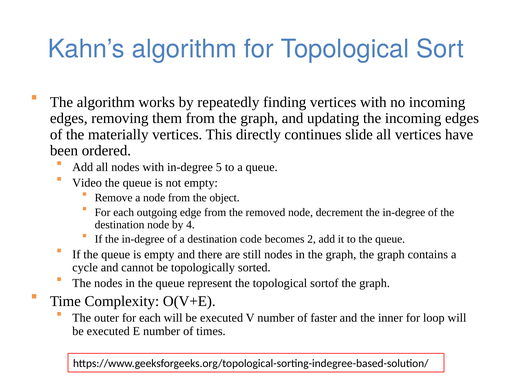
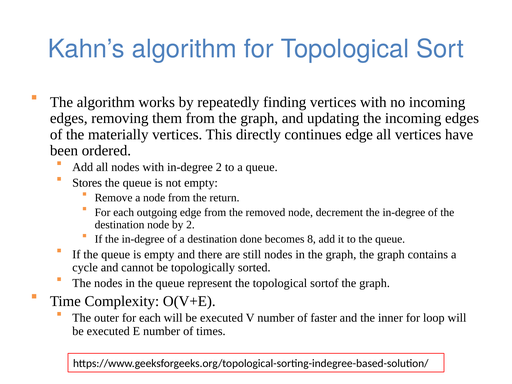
continues slide: slide -> edge
in-degree 5: 5 -> 2
Video: Video -> Stores
object: object -> return
by 4: 4 -> 2
code: code -> done
2: 2 -> 8
